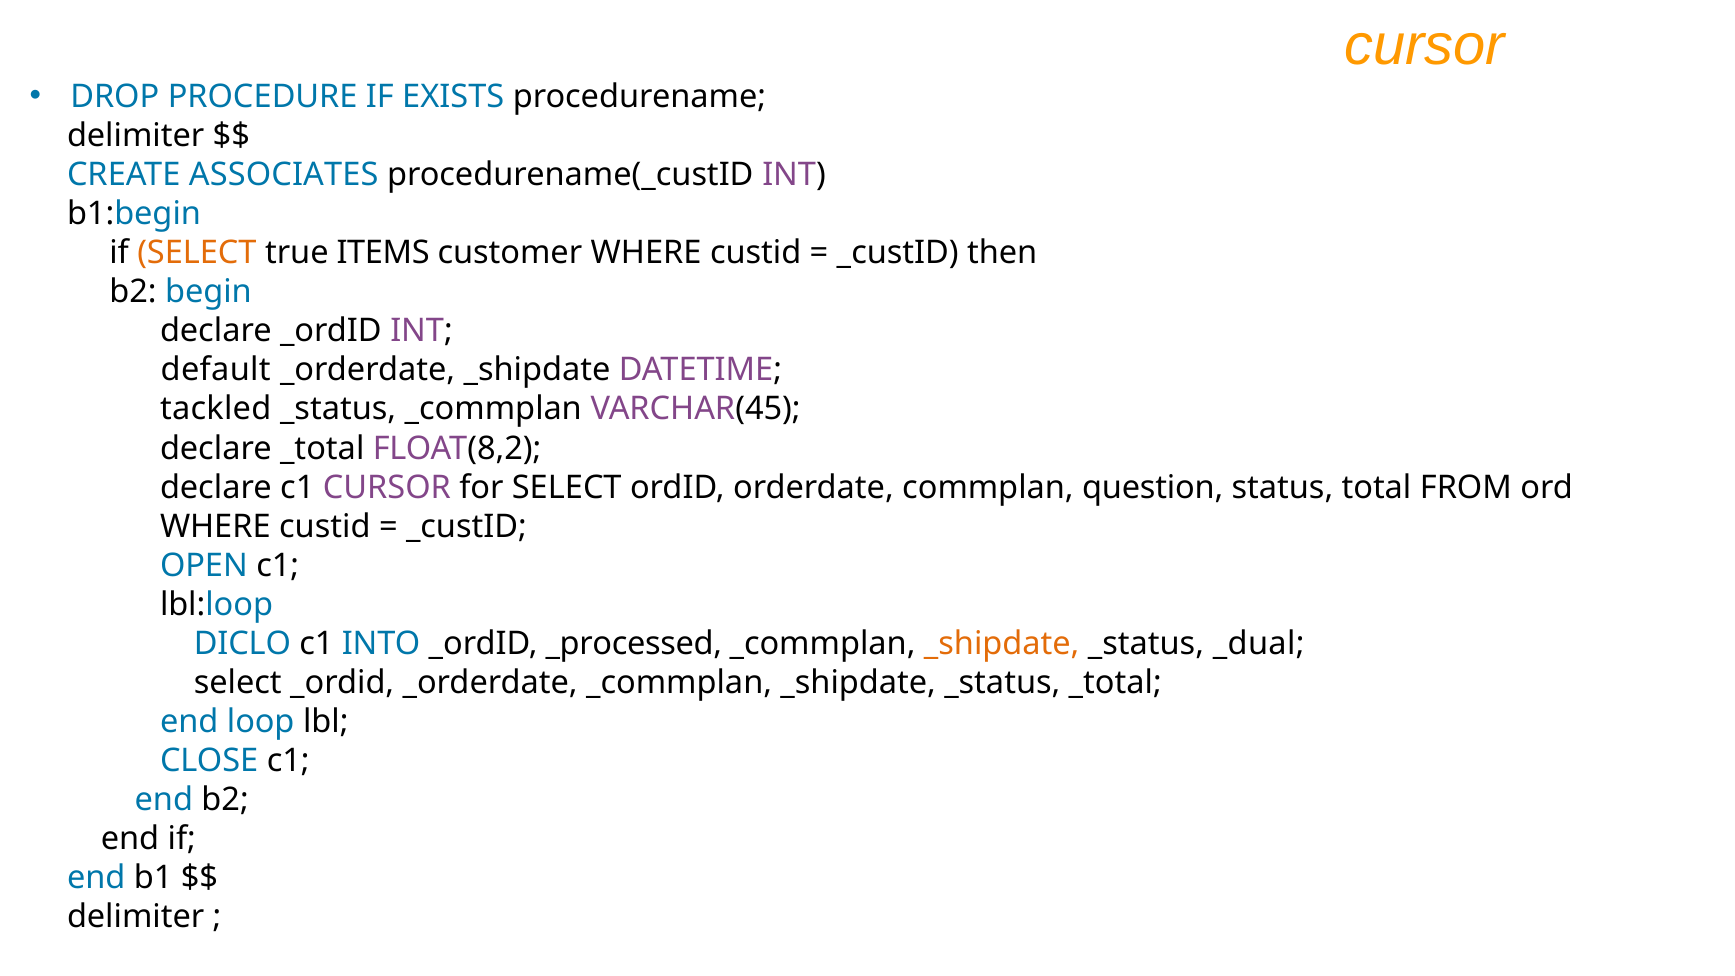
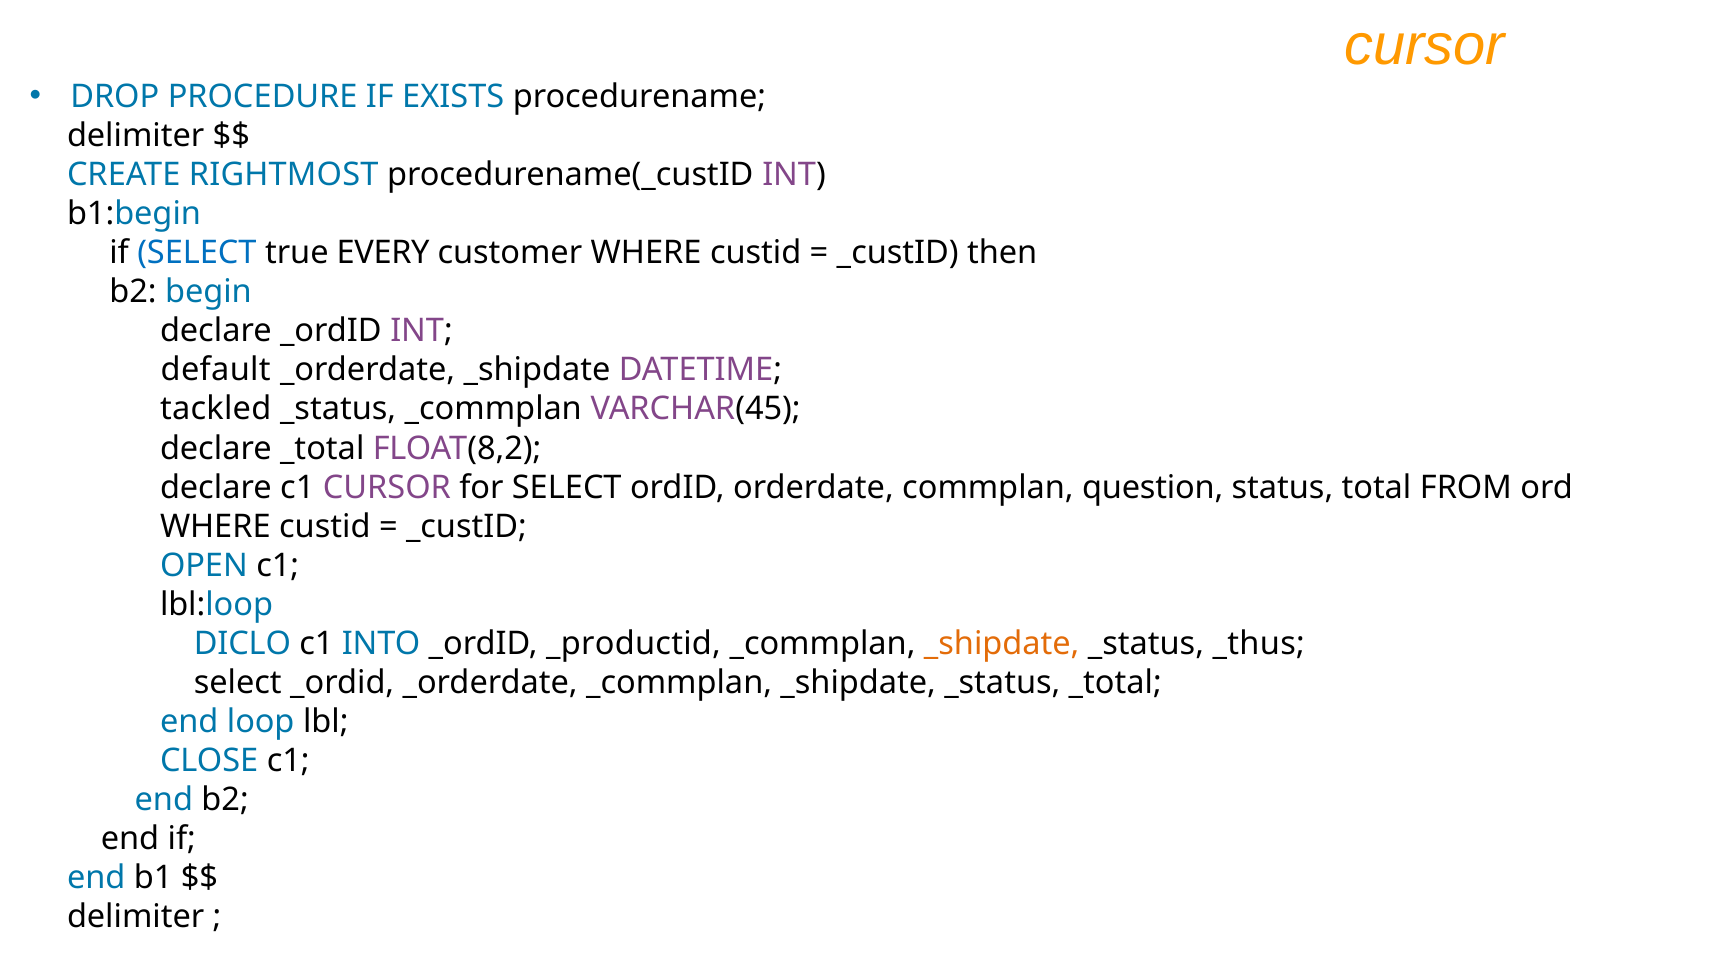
ASSOCIATES: ASSOCIATES -> RIGHTMOST
SELECT at (197, 253) colour: orange -> blue
ITEMS: ITEMS -> EVERY
_processed: _processed -> _productid
_dual: _dual -> _thus
